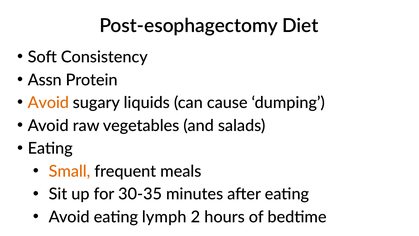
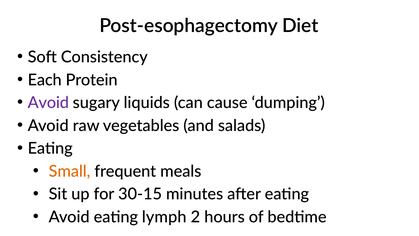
Assn: Assn -> Each
Avoid at (48, 103) colour: orange -> purple
30-35: 30-35 -> 30-15
